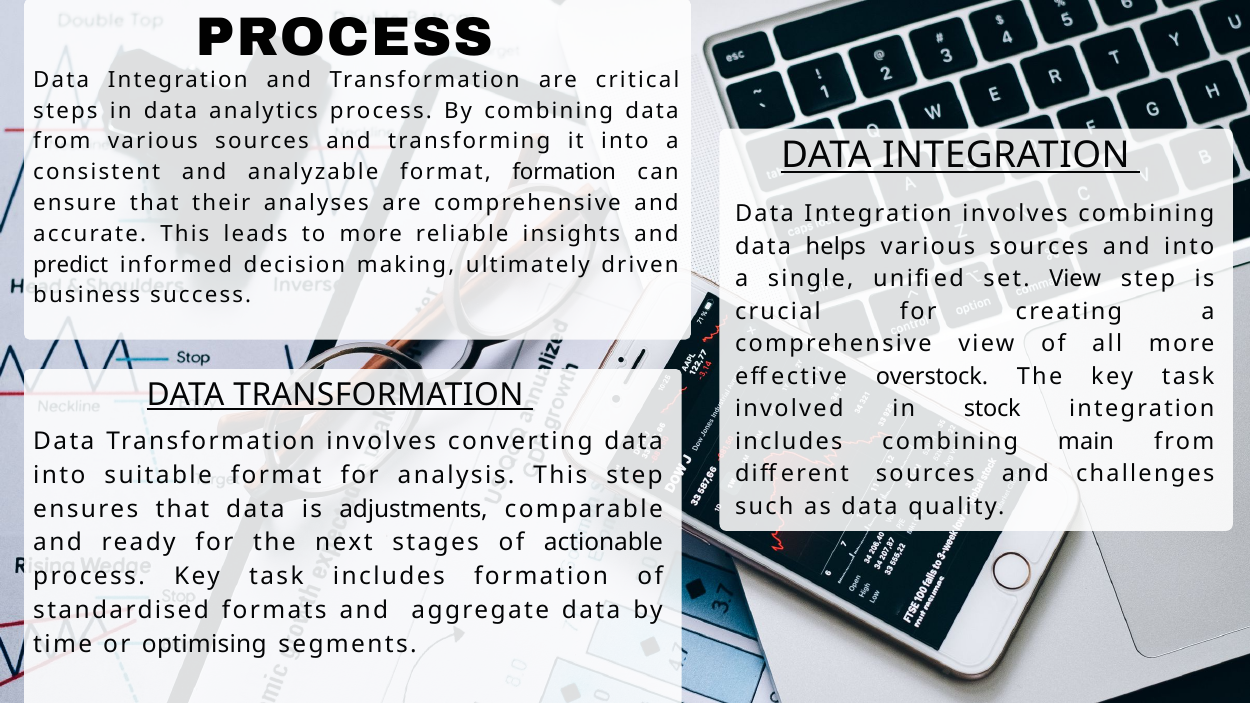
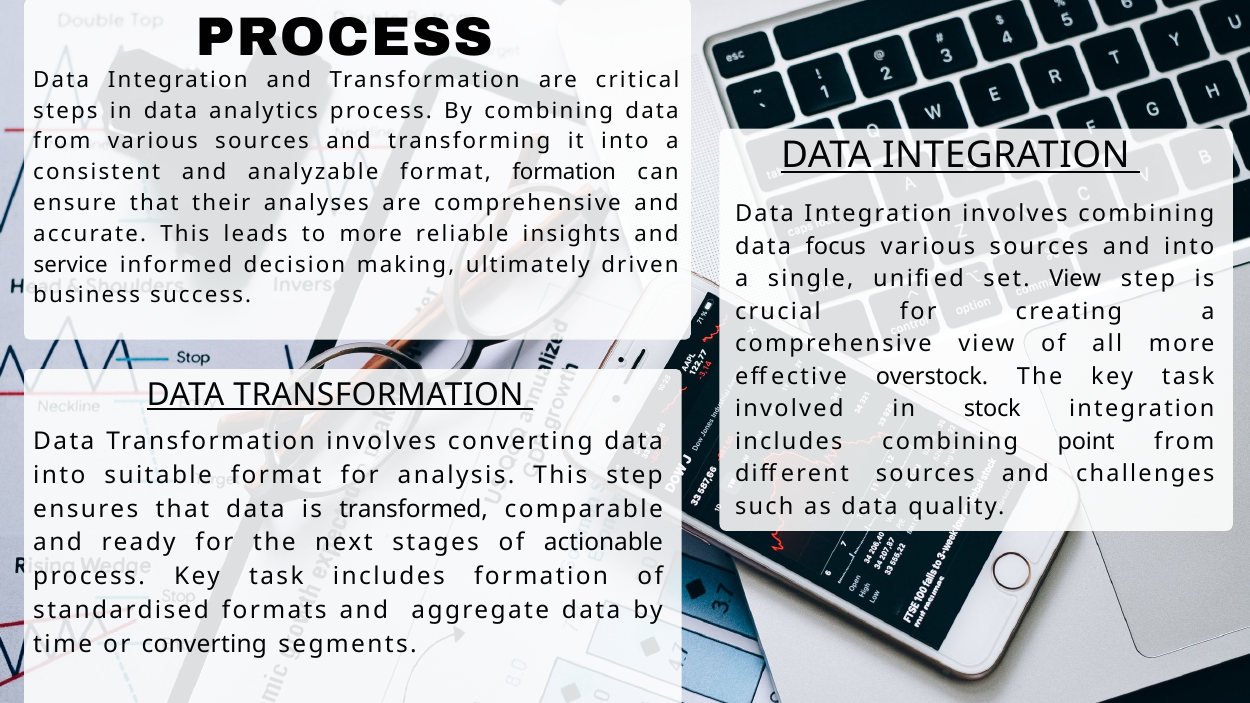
helps: helps -> focus
predict: predict -> service
main: main -> point
adjustments: adjustments -> transformed
or optimising: optimising -> converting
